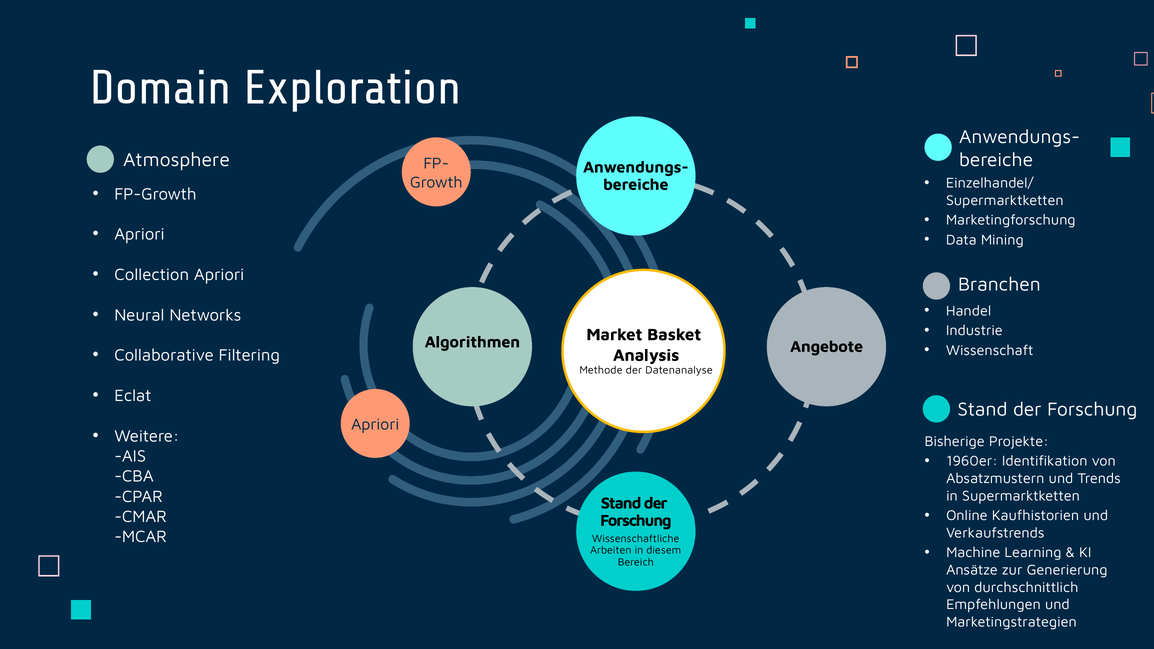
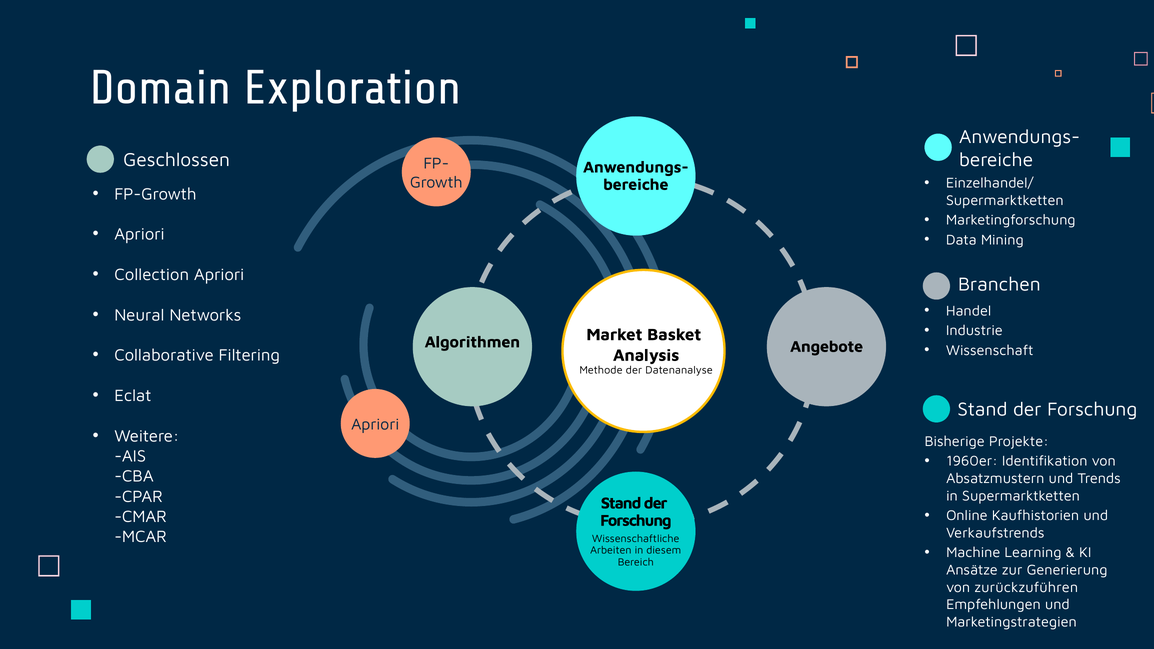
Atmosphere: Atmosphere -> Geschlossen
durchschnittlich: durchschnittlich -> zurückzuführen
